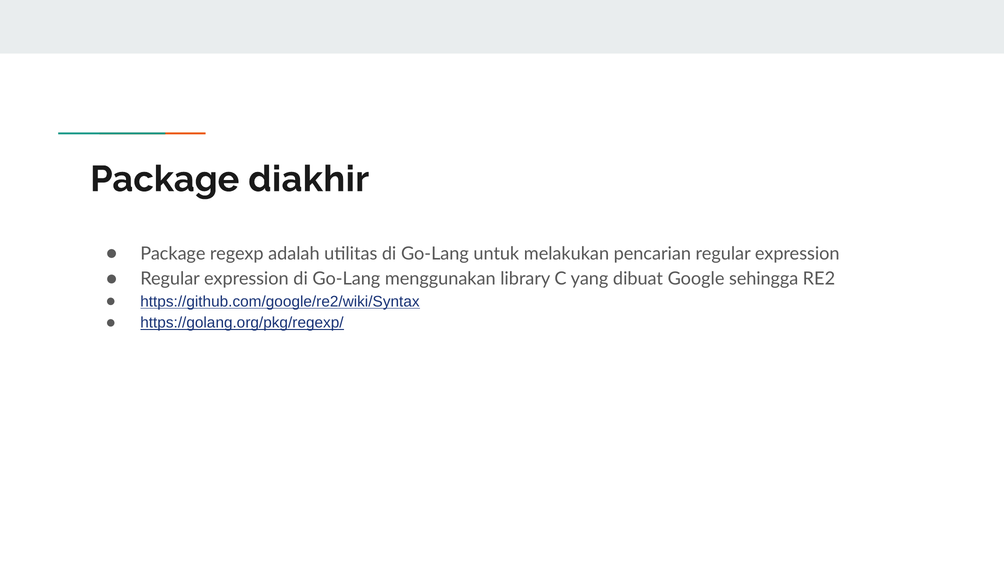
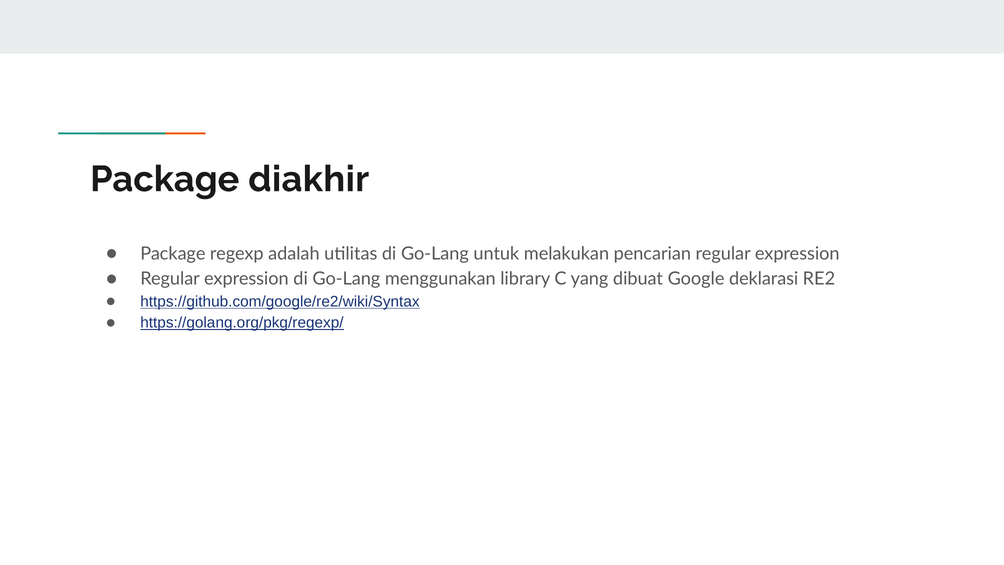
sehingga: sehingga -> deklarasi
